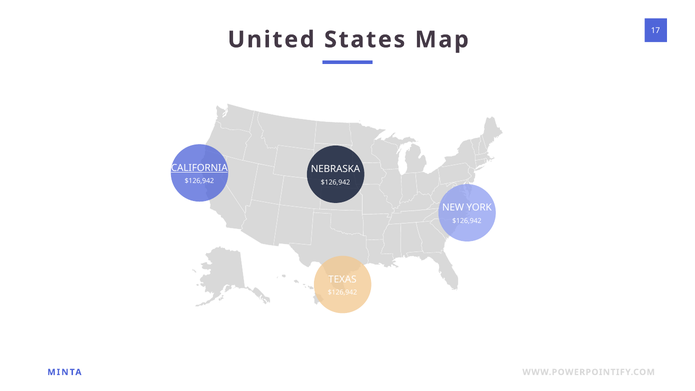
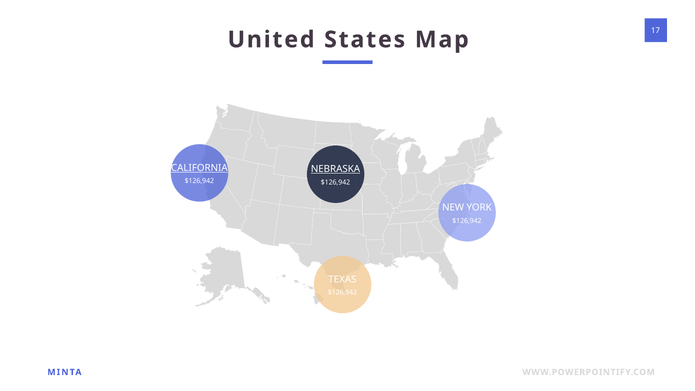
NEBRASKA underline: none -> present
